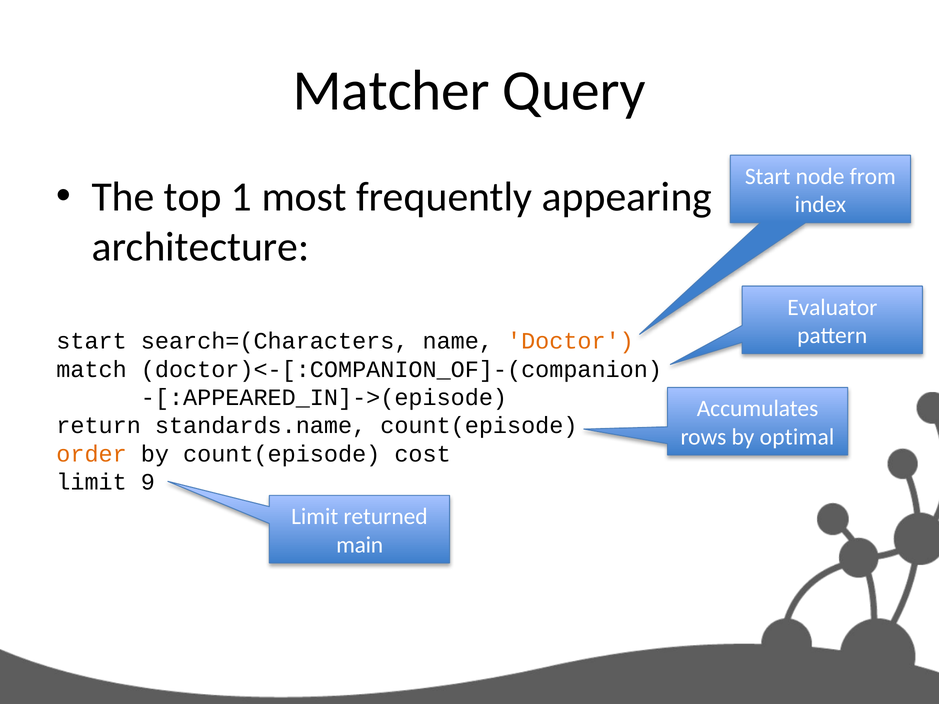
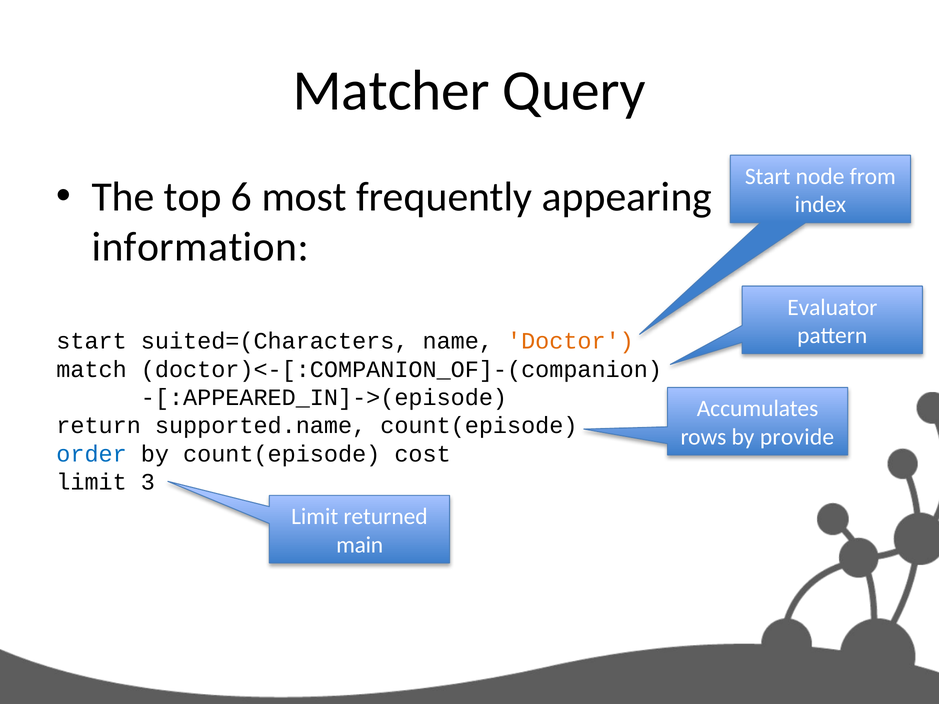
1: 1 -> 6
architecture: architecture -> information
search=(Characters: search=(Characters -> suited=(Characters
standards.name: standards.name -> supported.name
optimal: optimal -> provide
order colour: orange -> blue
9: 9 -> 3
